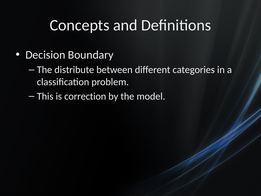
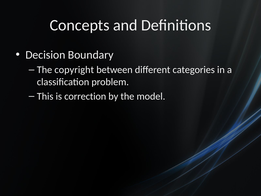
distribute: distribute -> copyright
